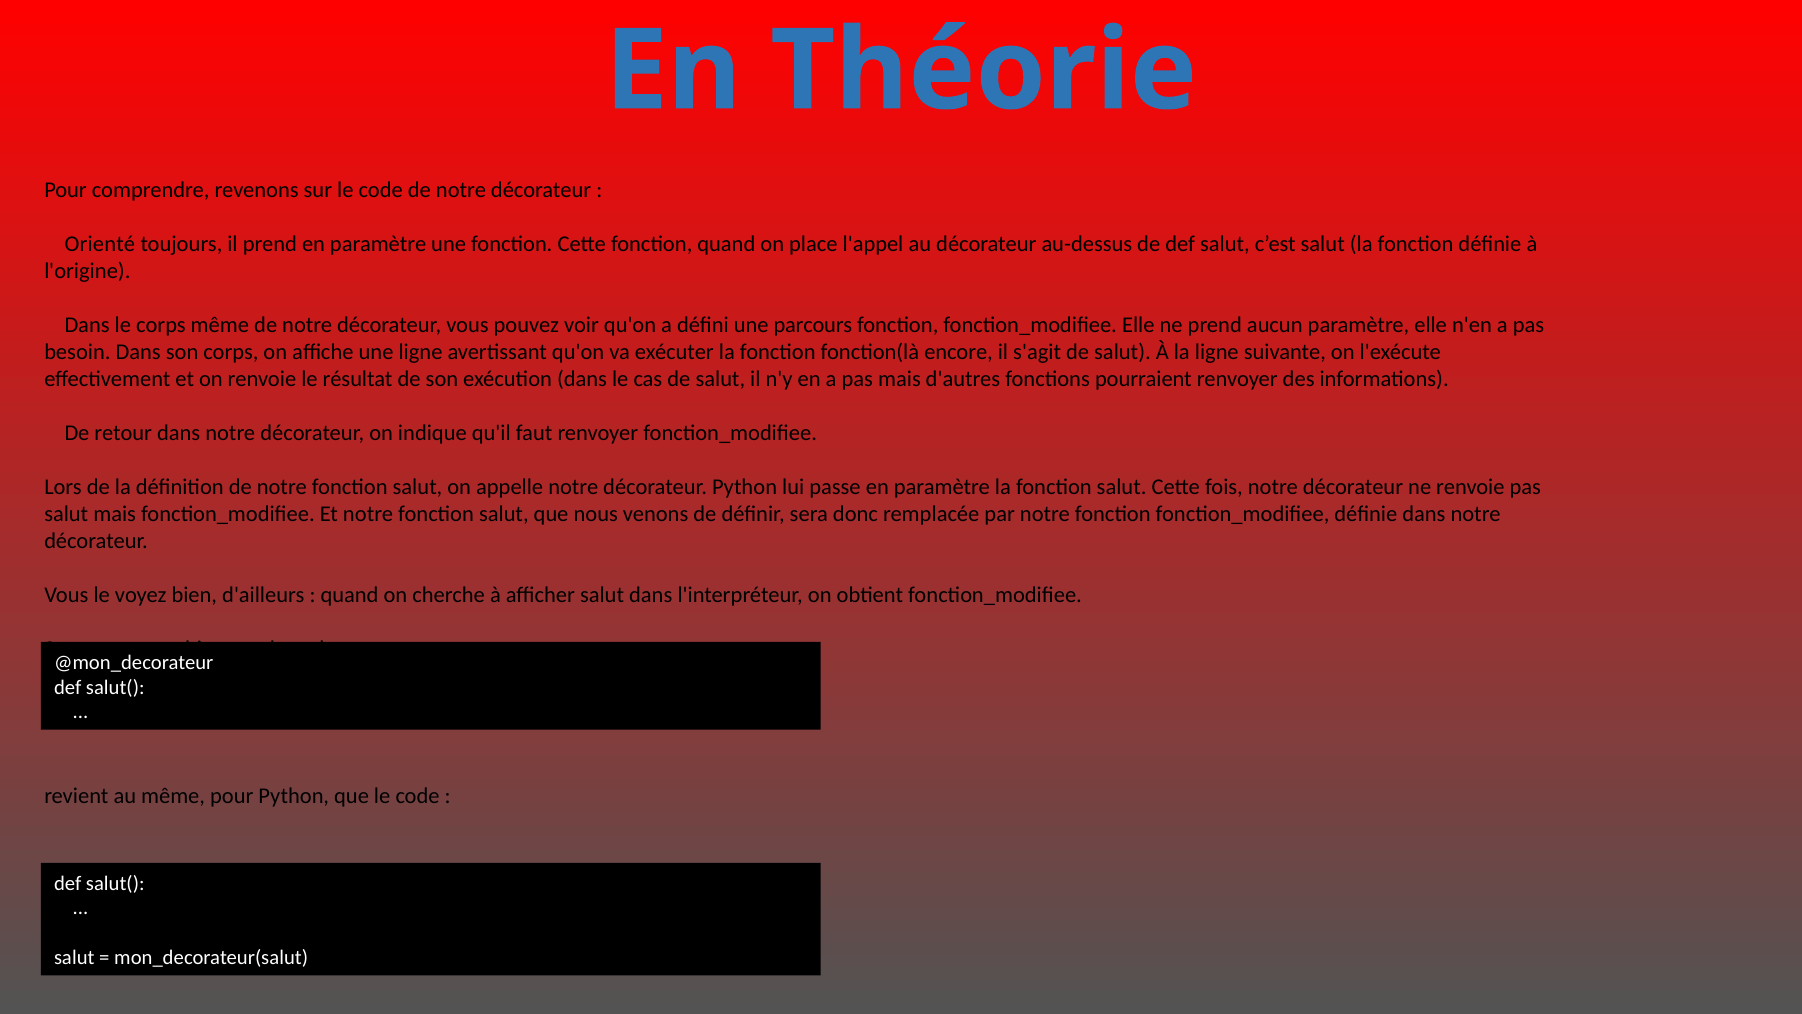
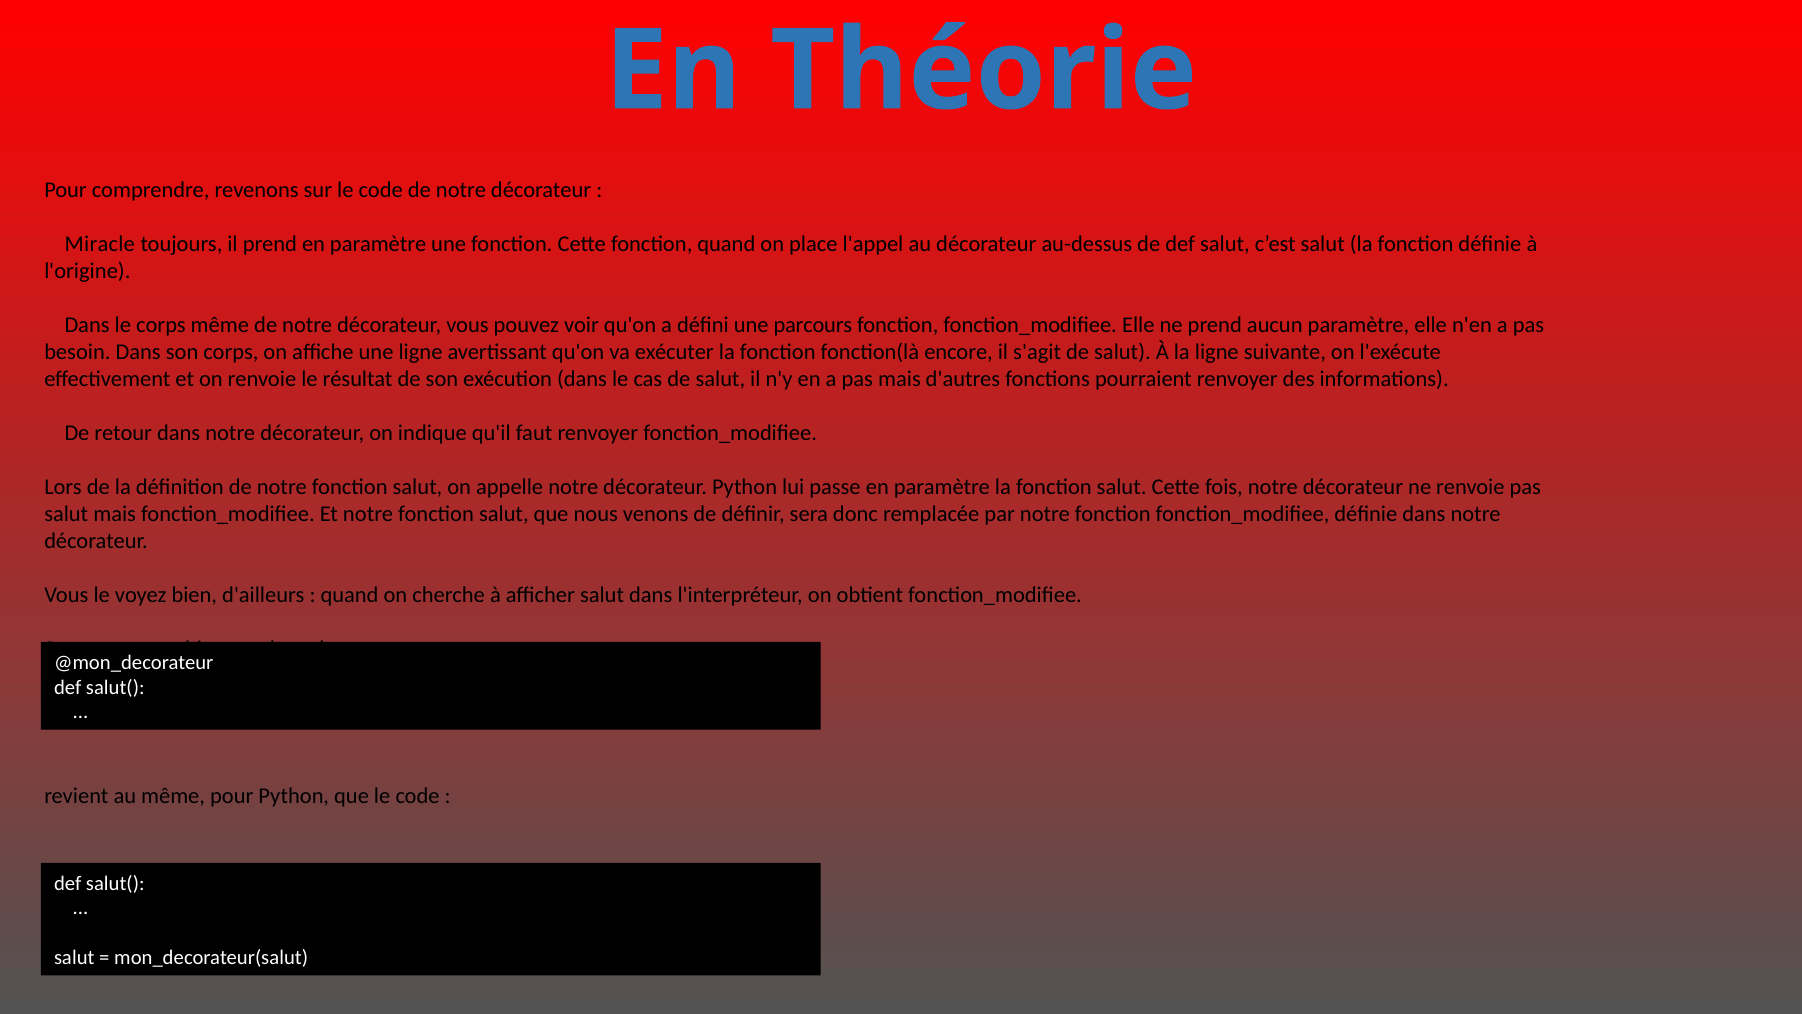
Orienté: Orienté -> Miracle
